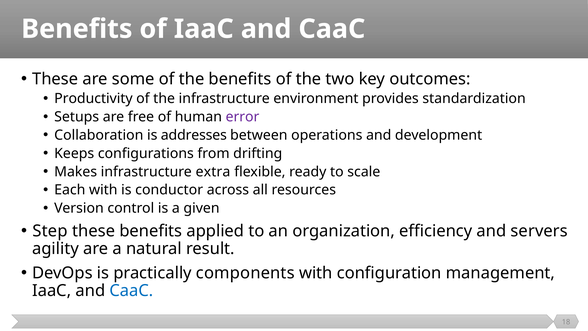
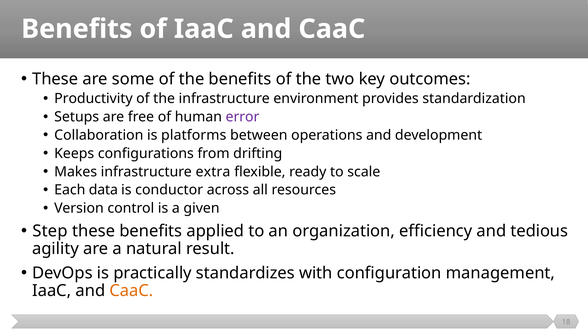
addresses: addresses -> platforms
Each with: with -> data
servers: servers -> tedious
components: components -> standardizes
CaaC at (131, 291) colour: blue -> orange
